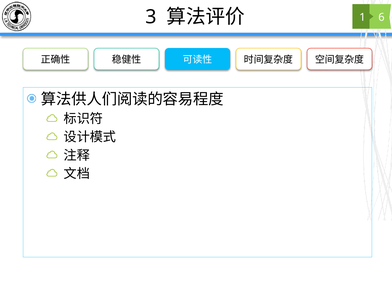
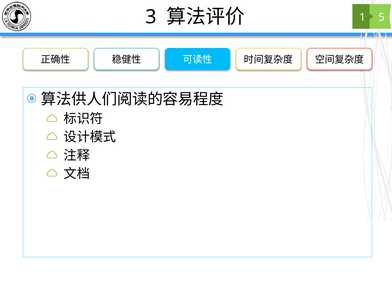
6: 6 -> 5
